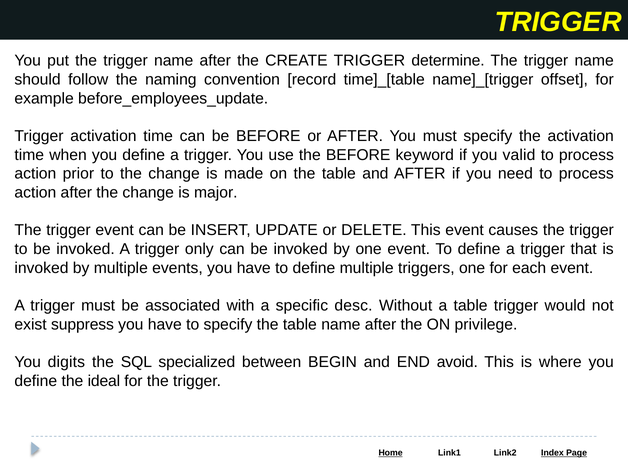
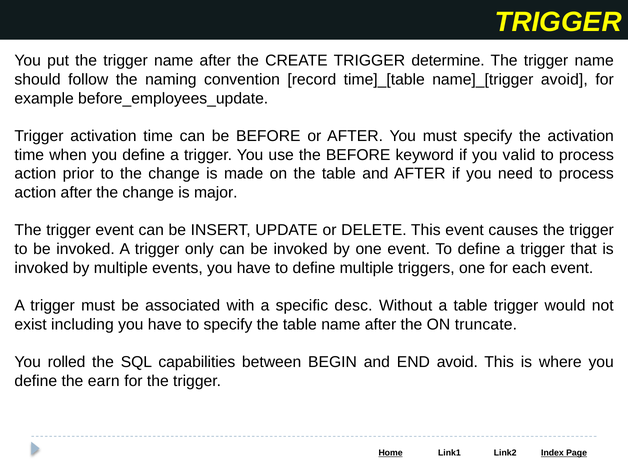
name]_[trigger offset: offset -> avoid
suppress: suppress -> including
privilege: privilege -> truncate
digits: digits -> rolled
specialized: specialized -> capabilities
ideal: ideal -> earn
